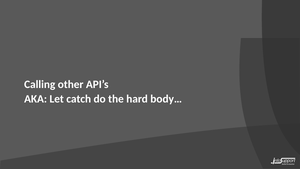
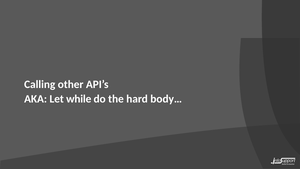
catch: catch -> while
